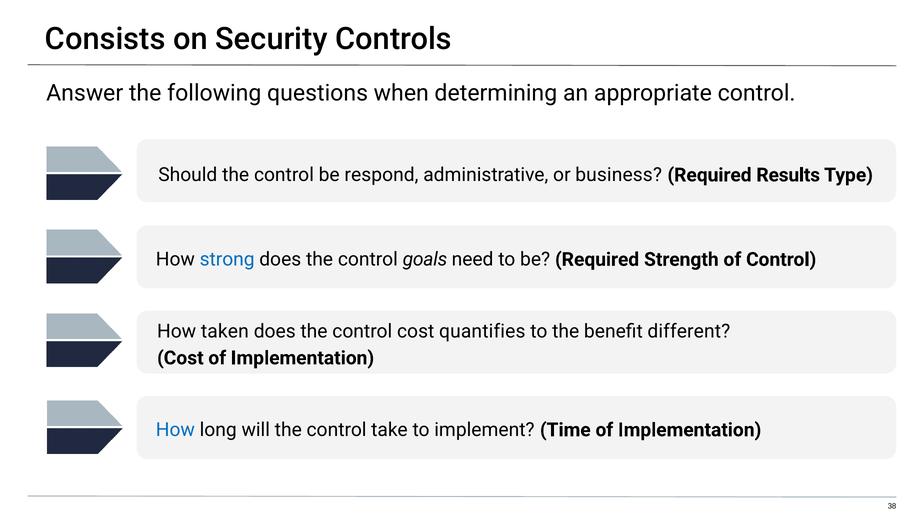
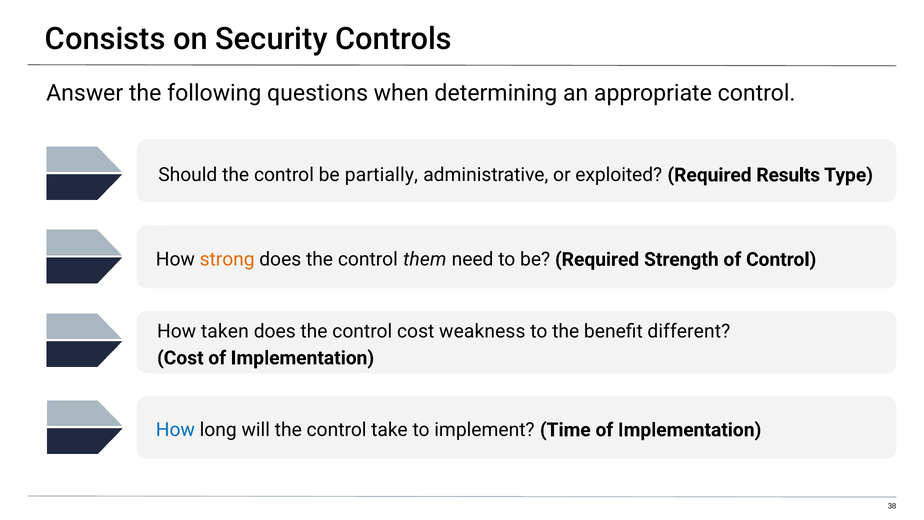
respond: respond -> partially
business: business -> exploited
strong colour: blue -> orange
goals: goals -> them
quantifies: quantifies -> weakness
